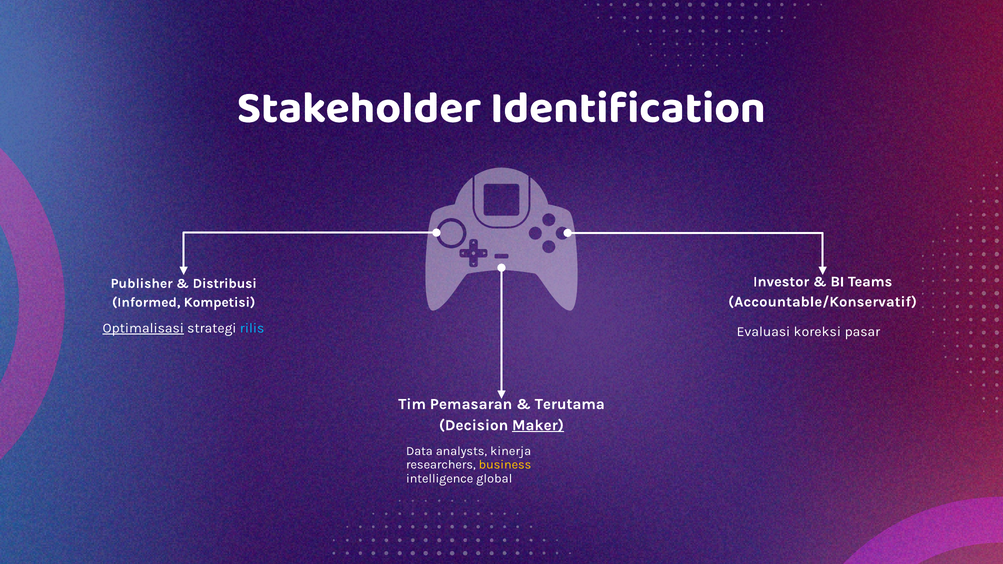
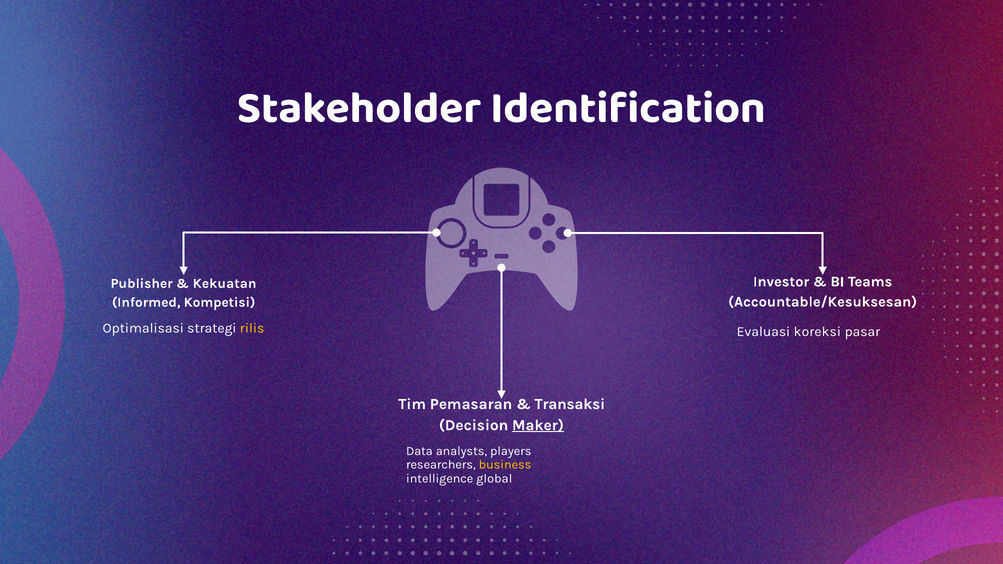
Distribusi: Distribusi -> Kekuatan
Accountable/Konservatif: Accountable/Konservatif -> Accountable/Kesuksesan
Optimalisasi underline: present -> none
rilis colour: light blue -> yellow
Terutama: Terutama -> Transaksi
kinerja: kinerja -> players
